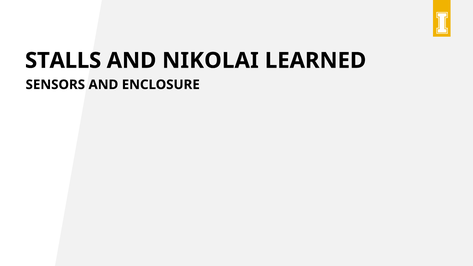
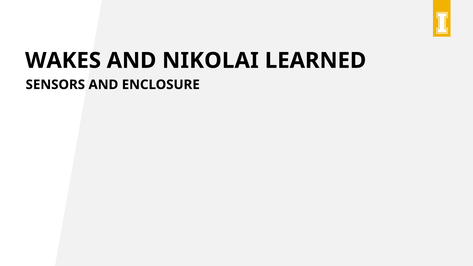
STALLS: STALLS -> WAKES
